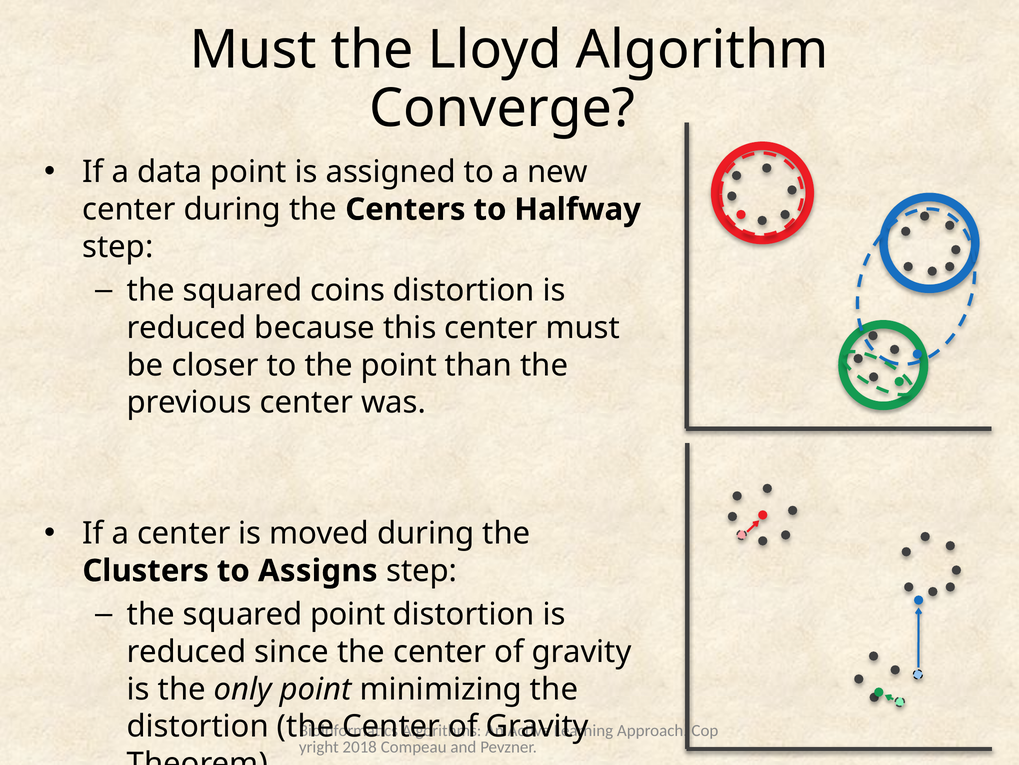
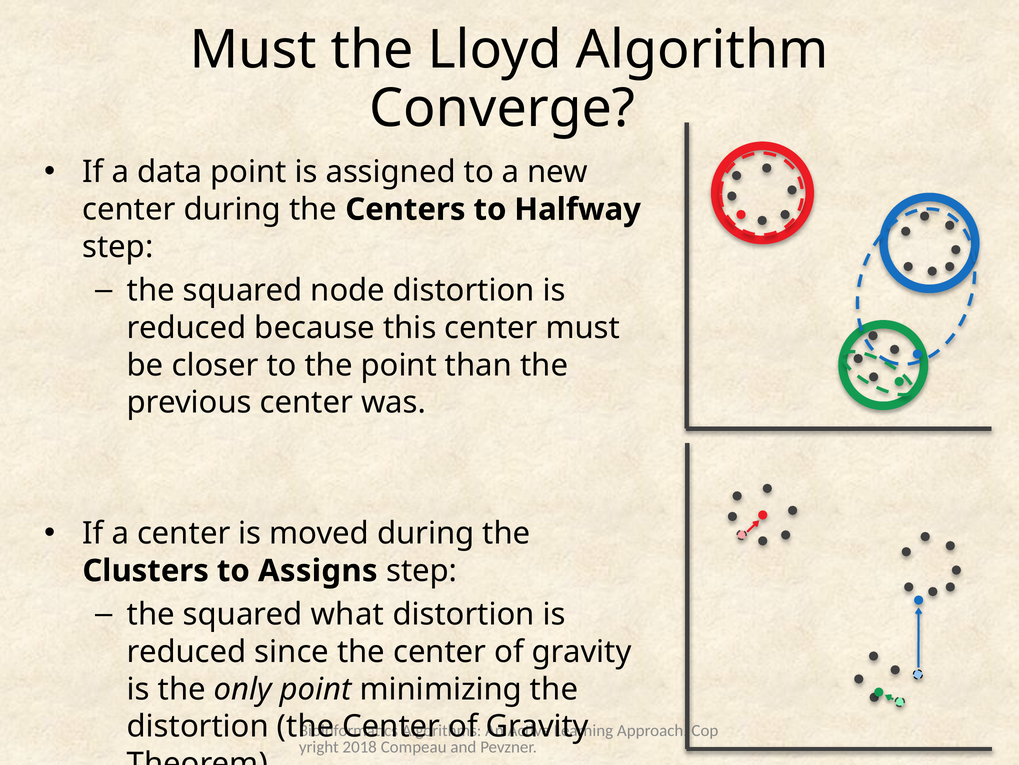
coins: coins -> node
squared point: point -> what
